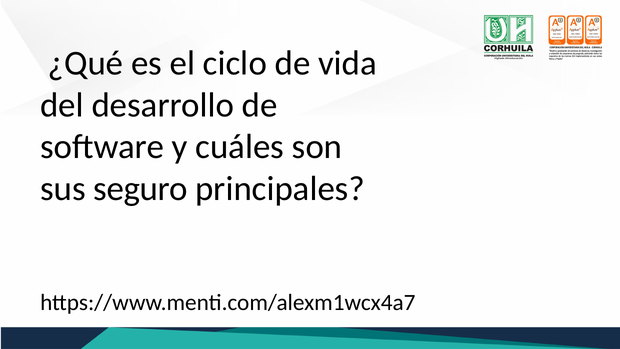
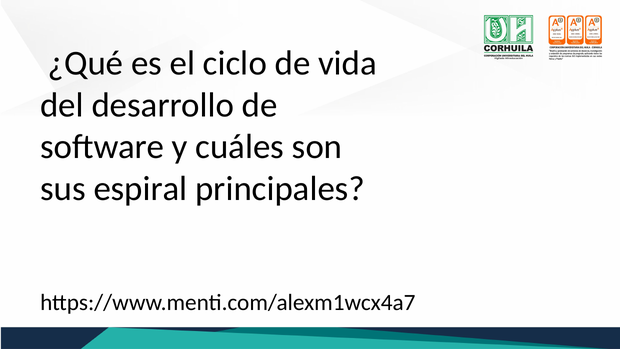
seguro: seguro -> espiral
